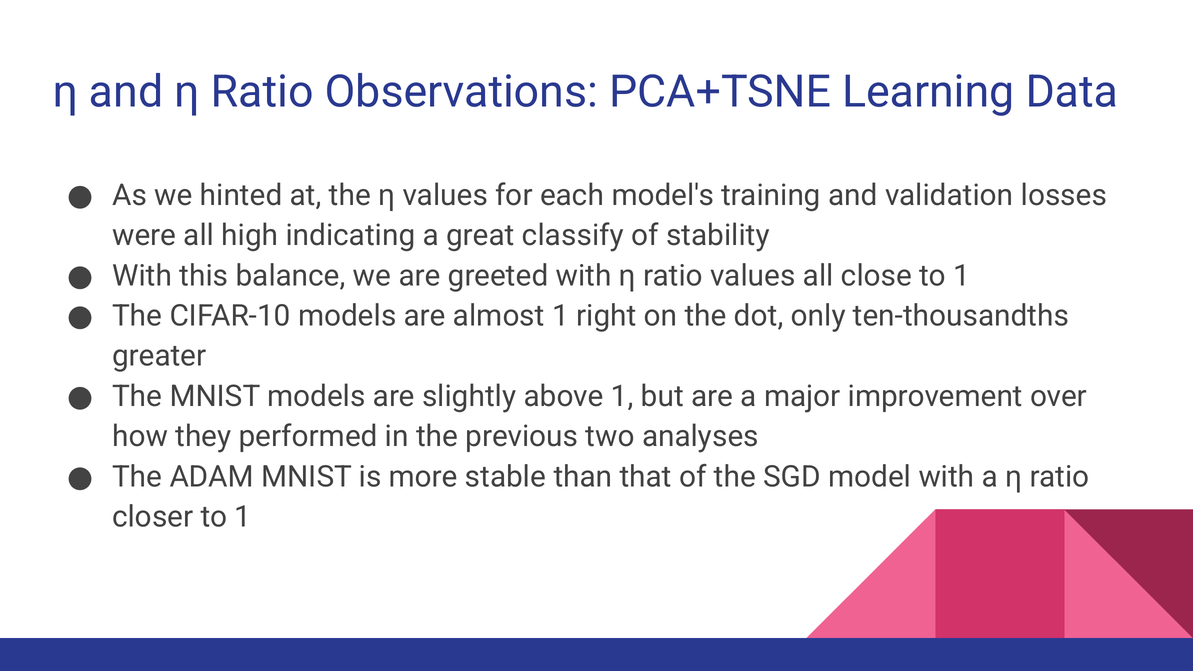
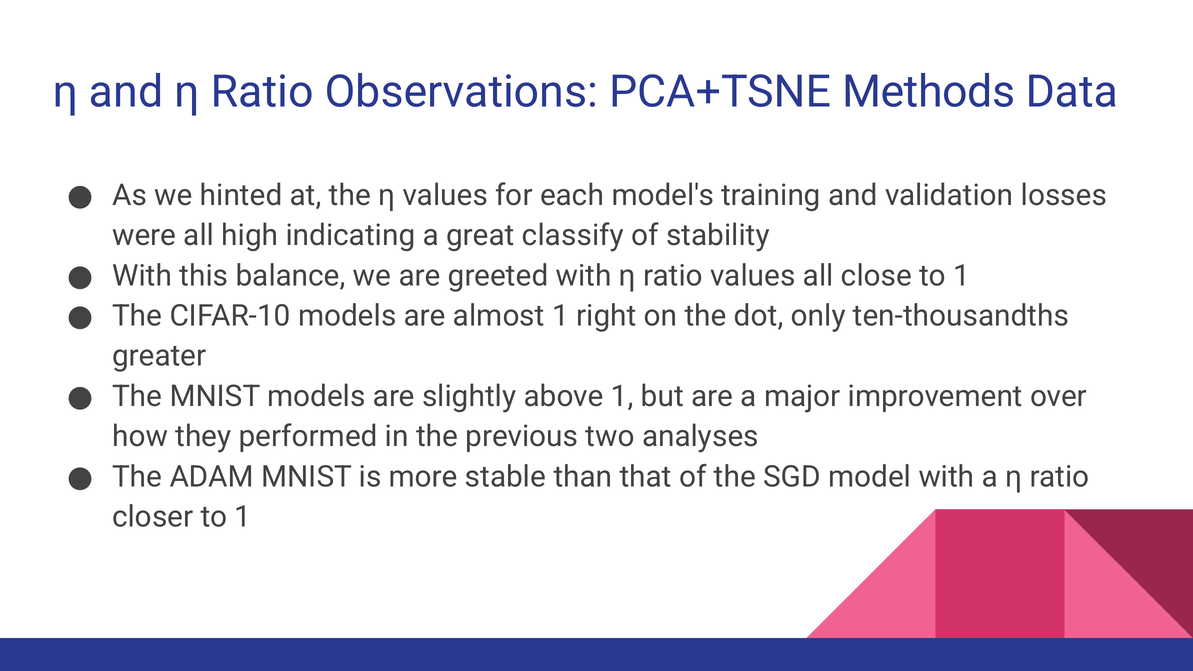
Learning: Learning -> Methods
